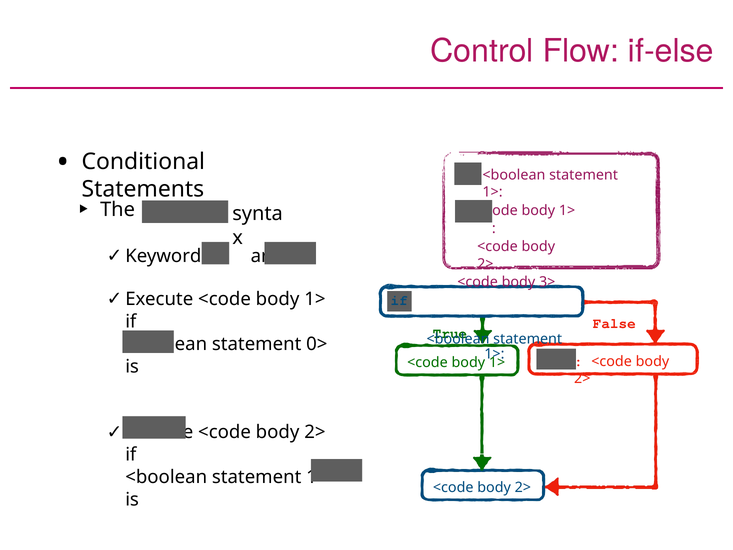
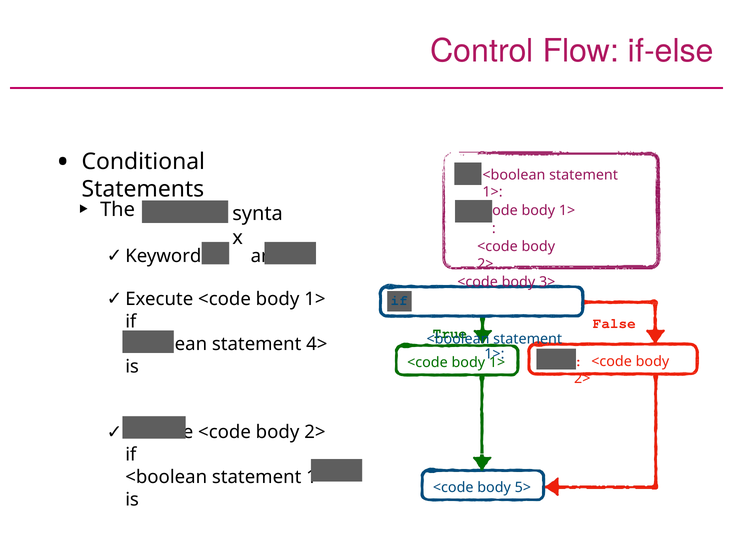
0>: 0> -> 4>
2> at (523, 487): 2> -> 5>
